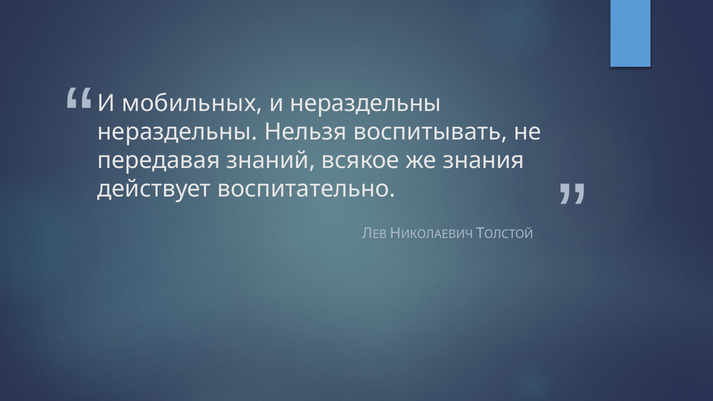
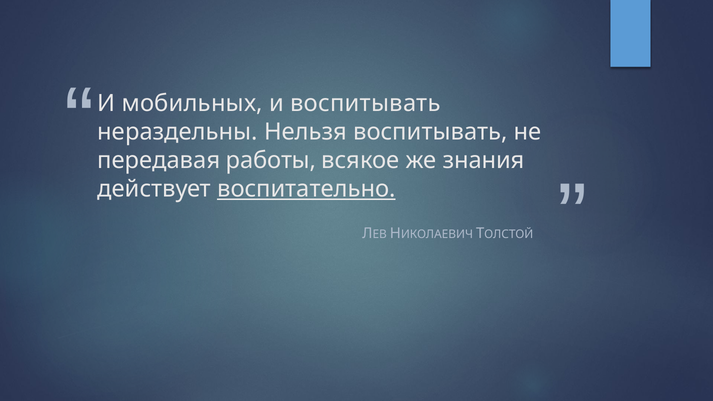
и нераздельны: нераздельны -> воспитывать
знаний: знаний -> работы
воспитательно underline: none -> present
